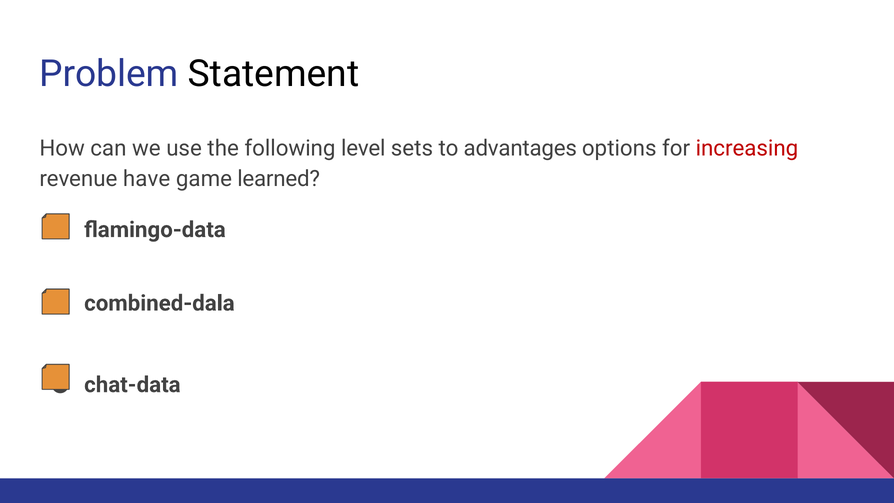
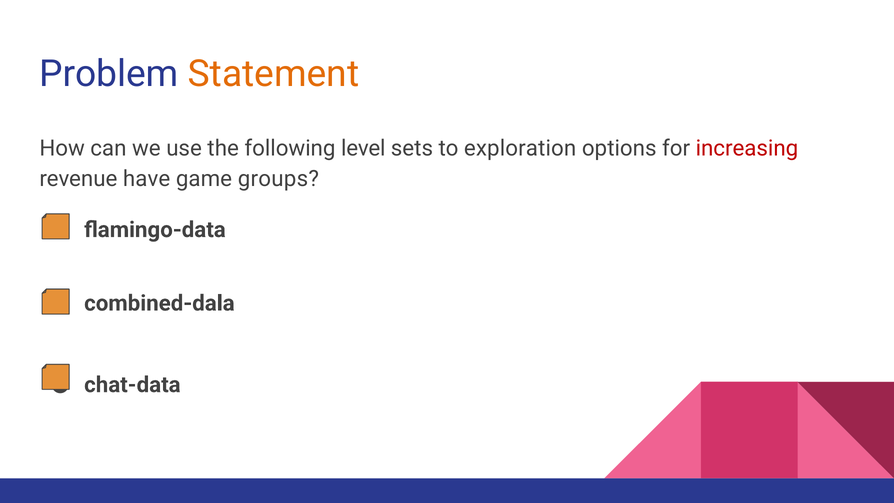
Statement colour: black -> orange
advantages: advantages -> exploration
learned: learned -> groups
